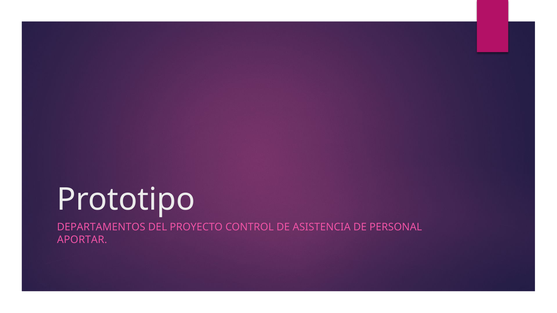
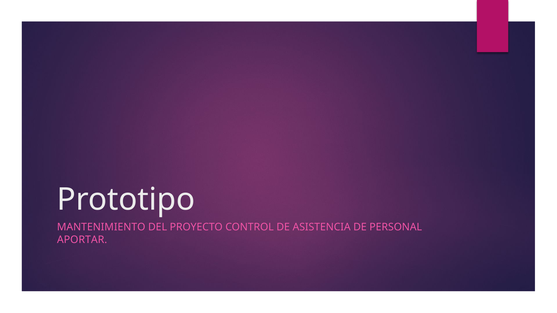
DEPARTAMENTOS: DEPARTAMENTOS -> MANTENIMIENTO
